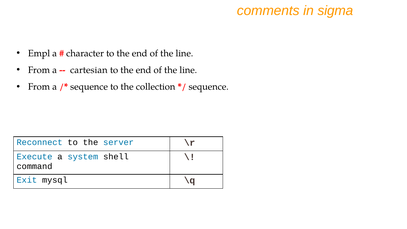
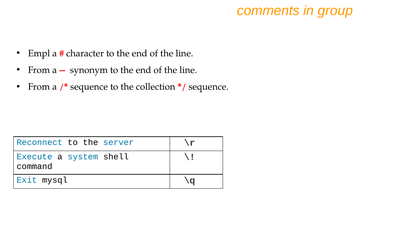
sigma: sigma -> group
cartesian: cartesian -> synonym
